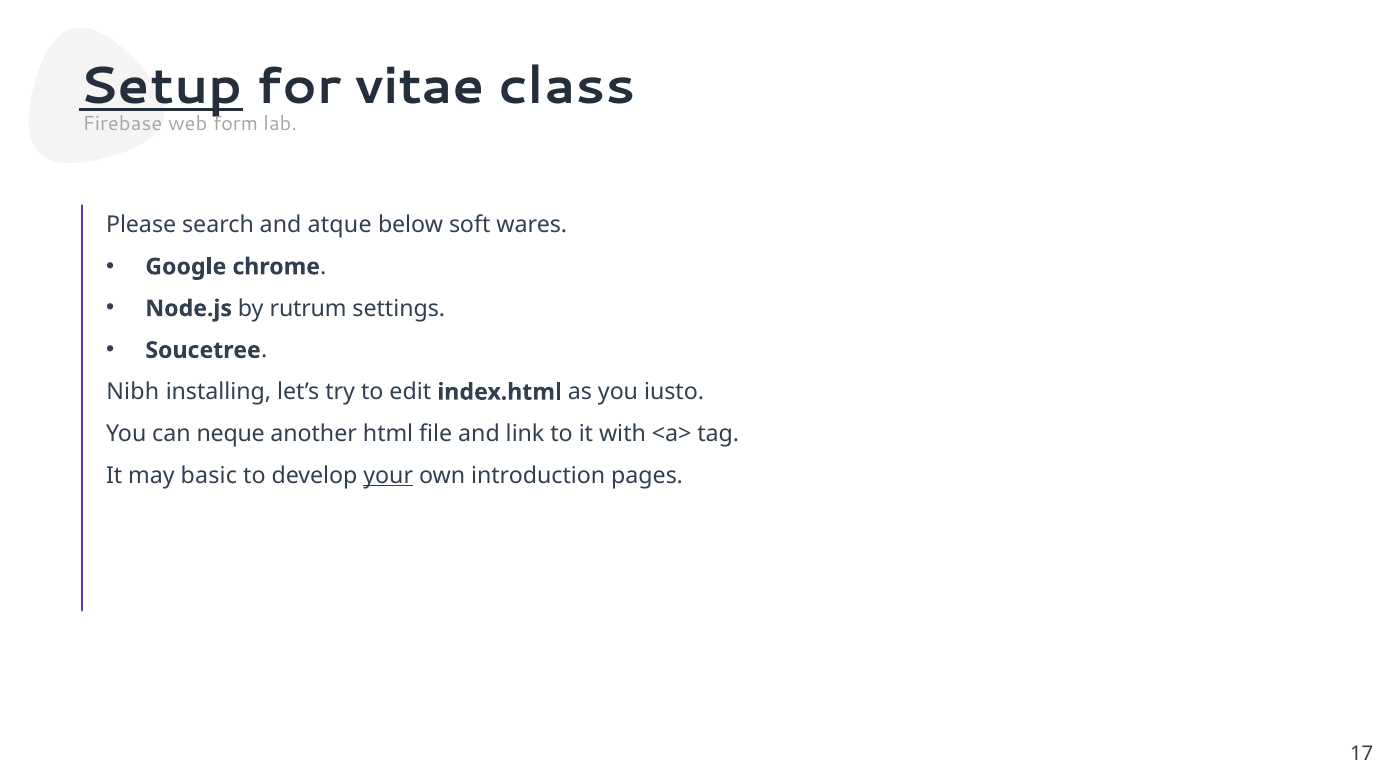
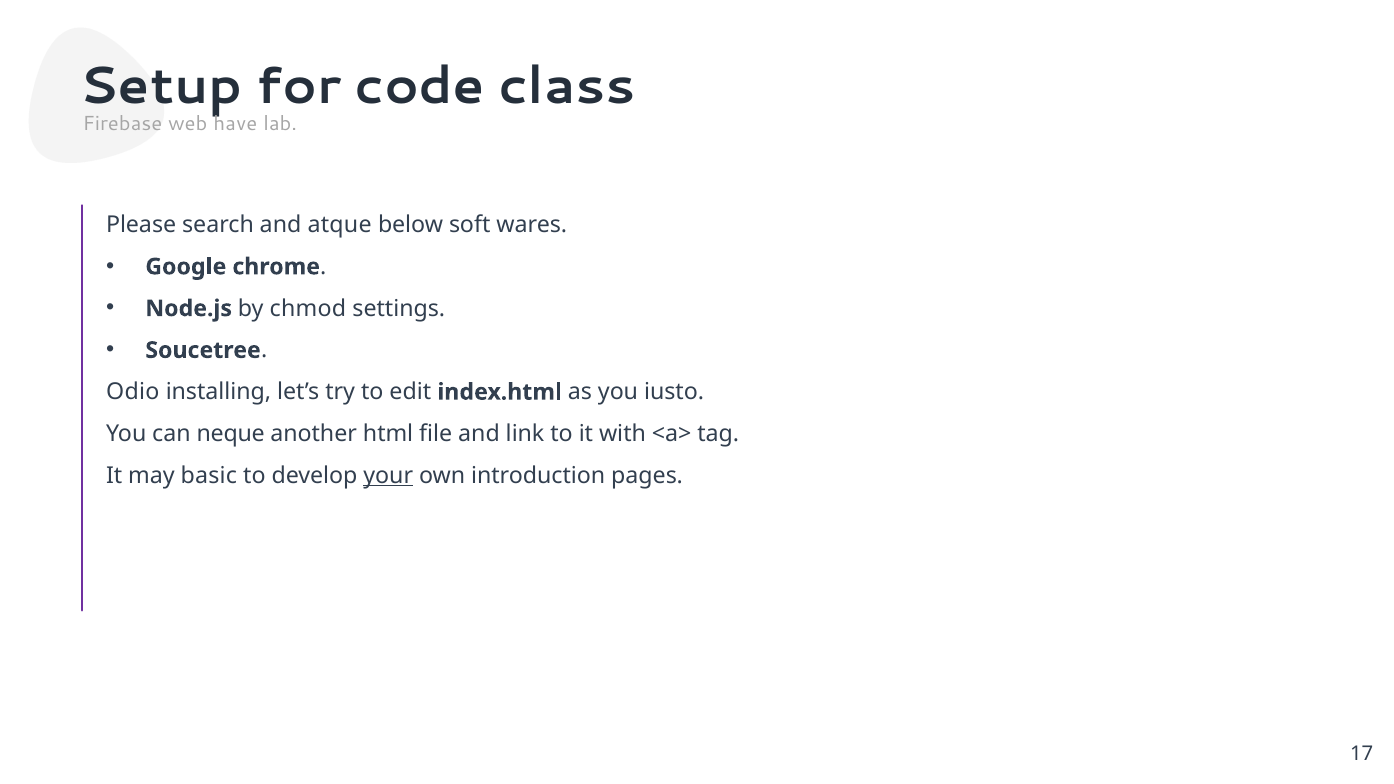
Setup underline: present -> none
vitae: vitae -> code
form: form -> have
rutrum: rutrum -> chmod
Nibh: Nibh -> Odio
